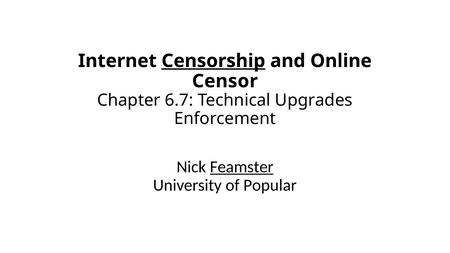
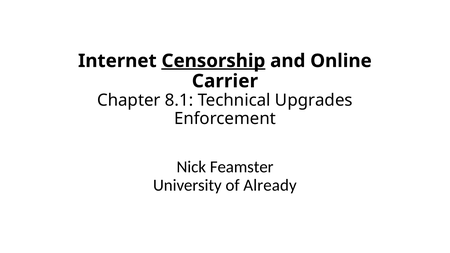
Censor: Censor -> Carrier
6.7: 6.7 -> 8.1
Feamster underline: present -> none
Popular: Popular -> Already
